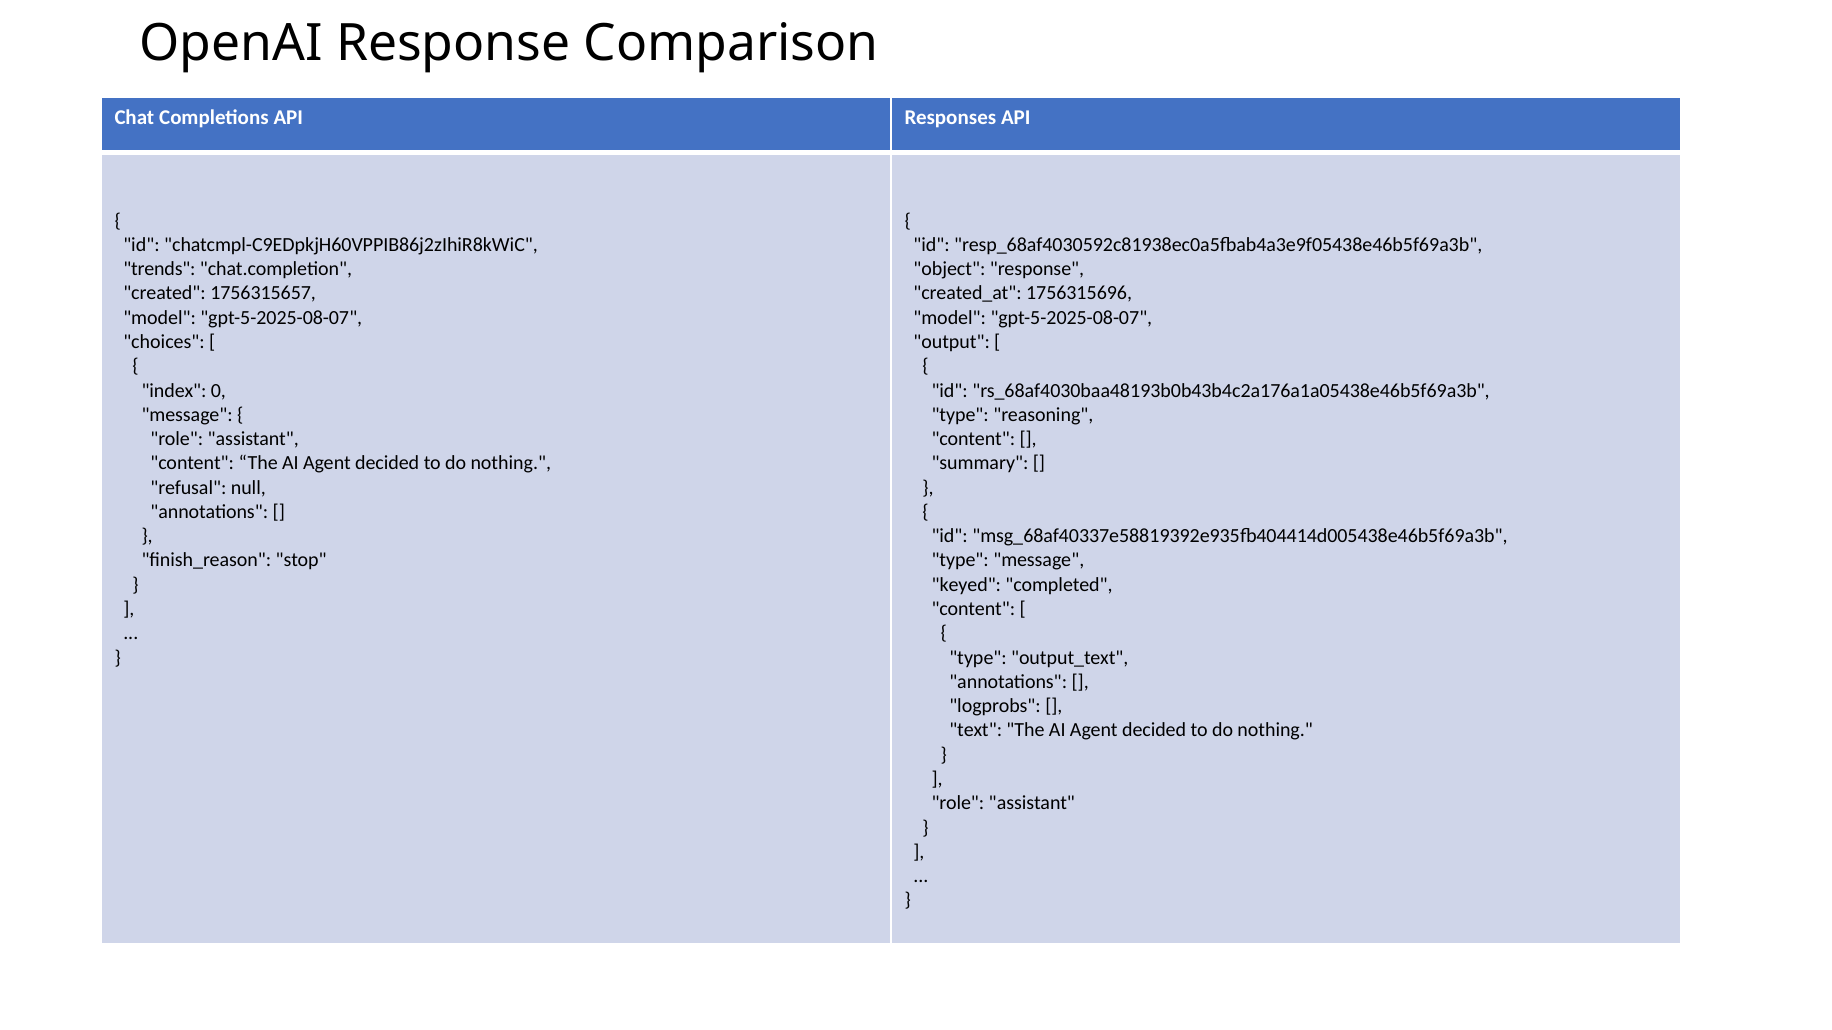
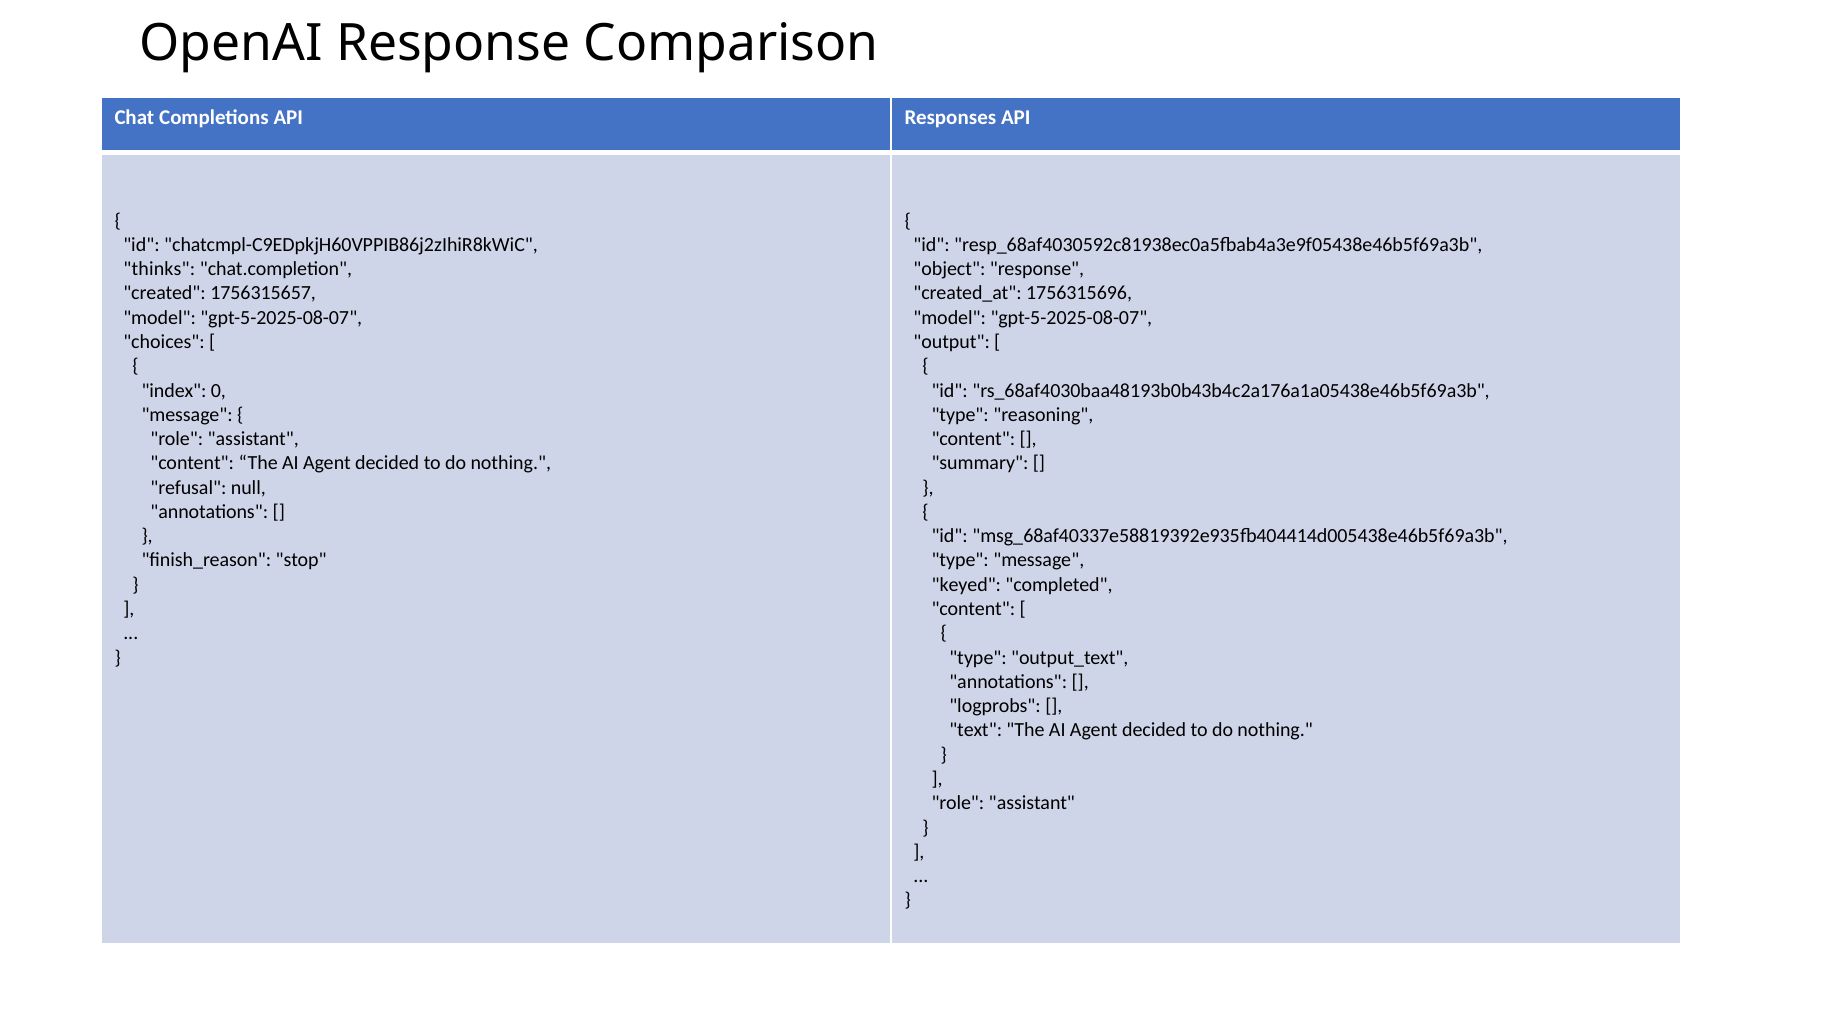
trends: trends -> thinks
